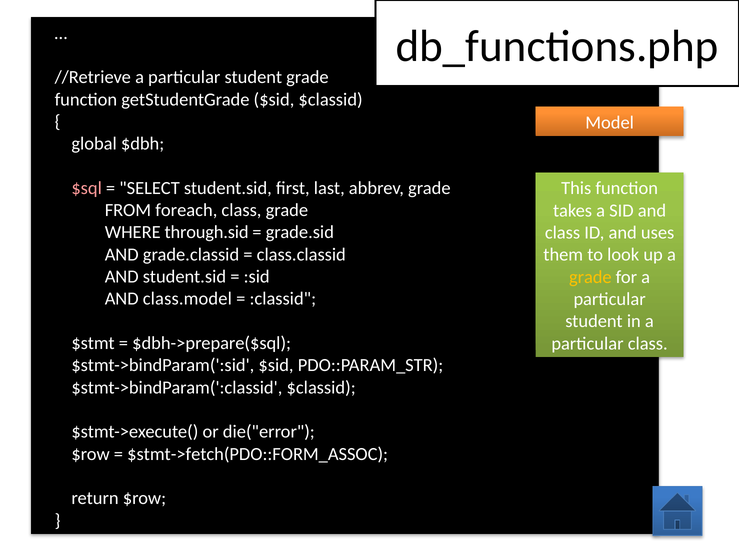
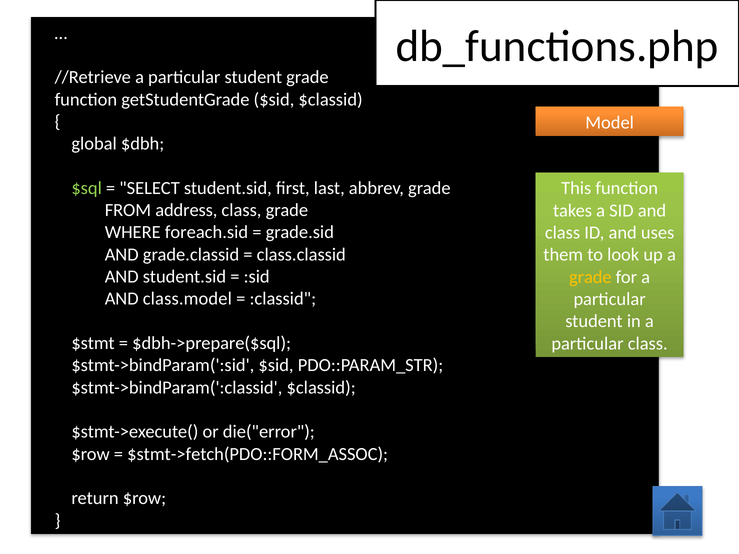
$sql colour: pink -> light green
foreach: foreach -> address
through.sid: through.sid -> foreach.sid
